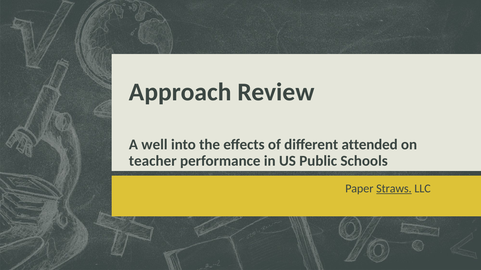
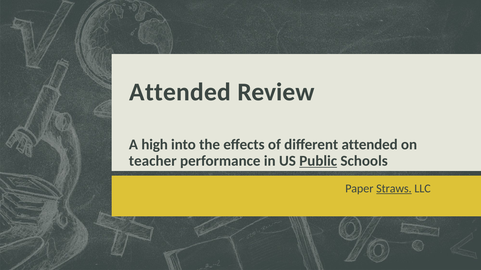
Approach at (180, 92): Approach -> Attended
well: well -> high
Public underline: none -> present
